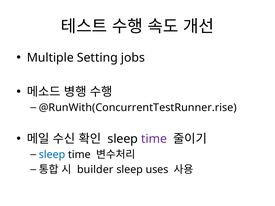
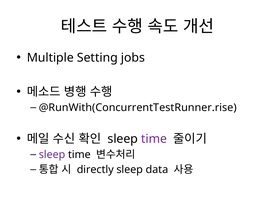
sleep at (52, 155) colour: blue -> purple
builder: builder -> directly
uses: uses -> data
